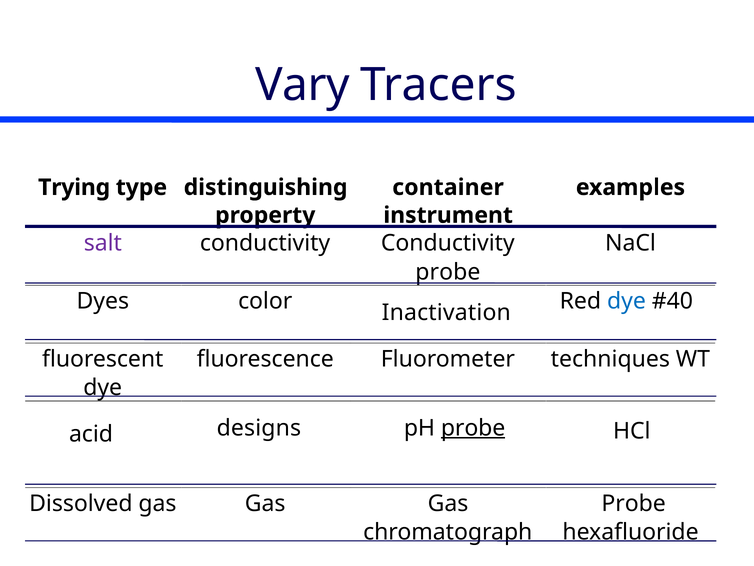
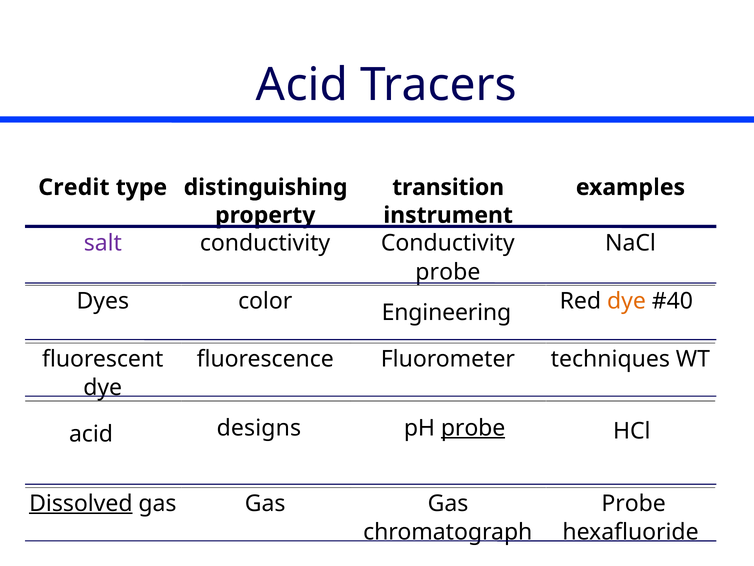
Vary at (302, 85): Vary -> Acid
Trying: Trying -> Credit
container: container -> transition
dye at (627, 301) colour: blue -> orange
Inactivation: Inactivation -> Engineering
Dissolved underline: none -> present
